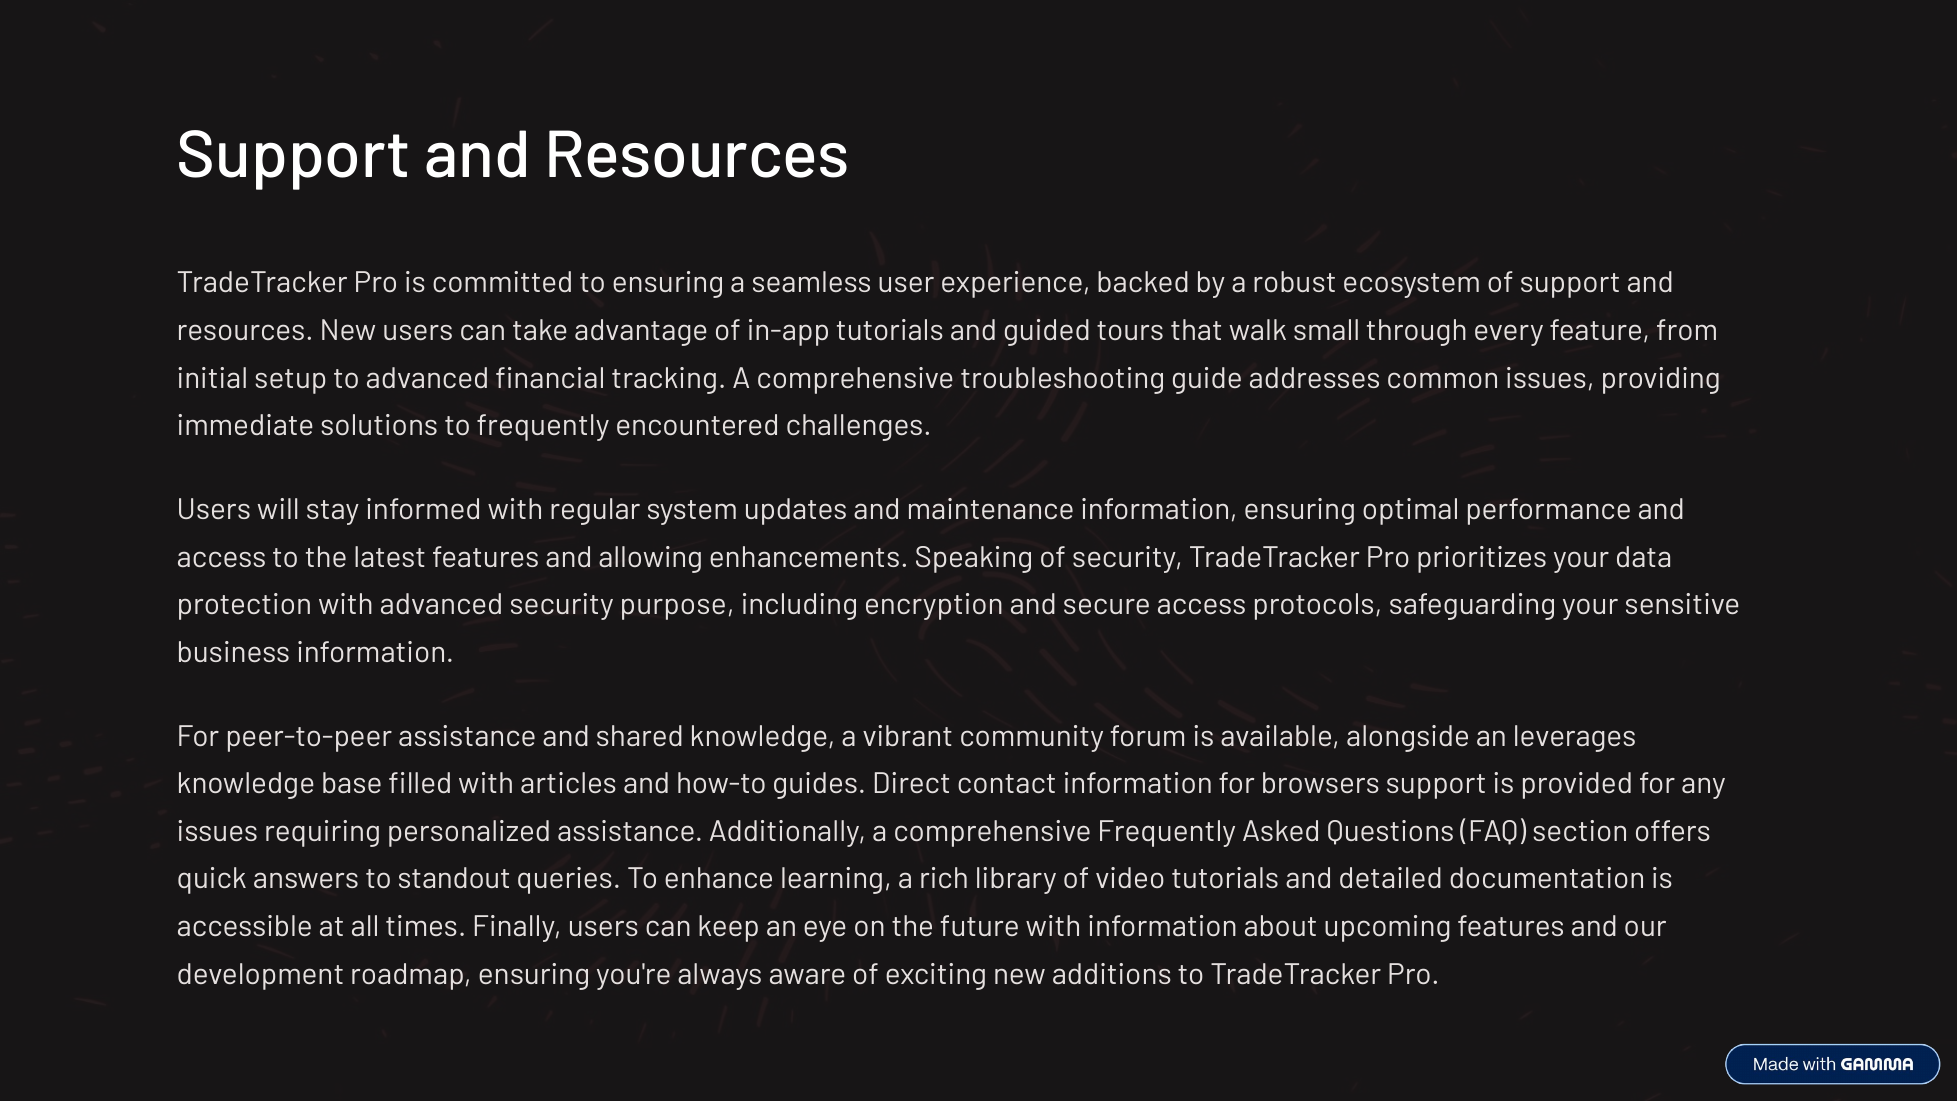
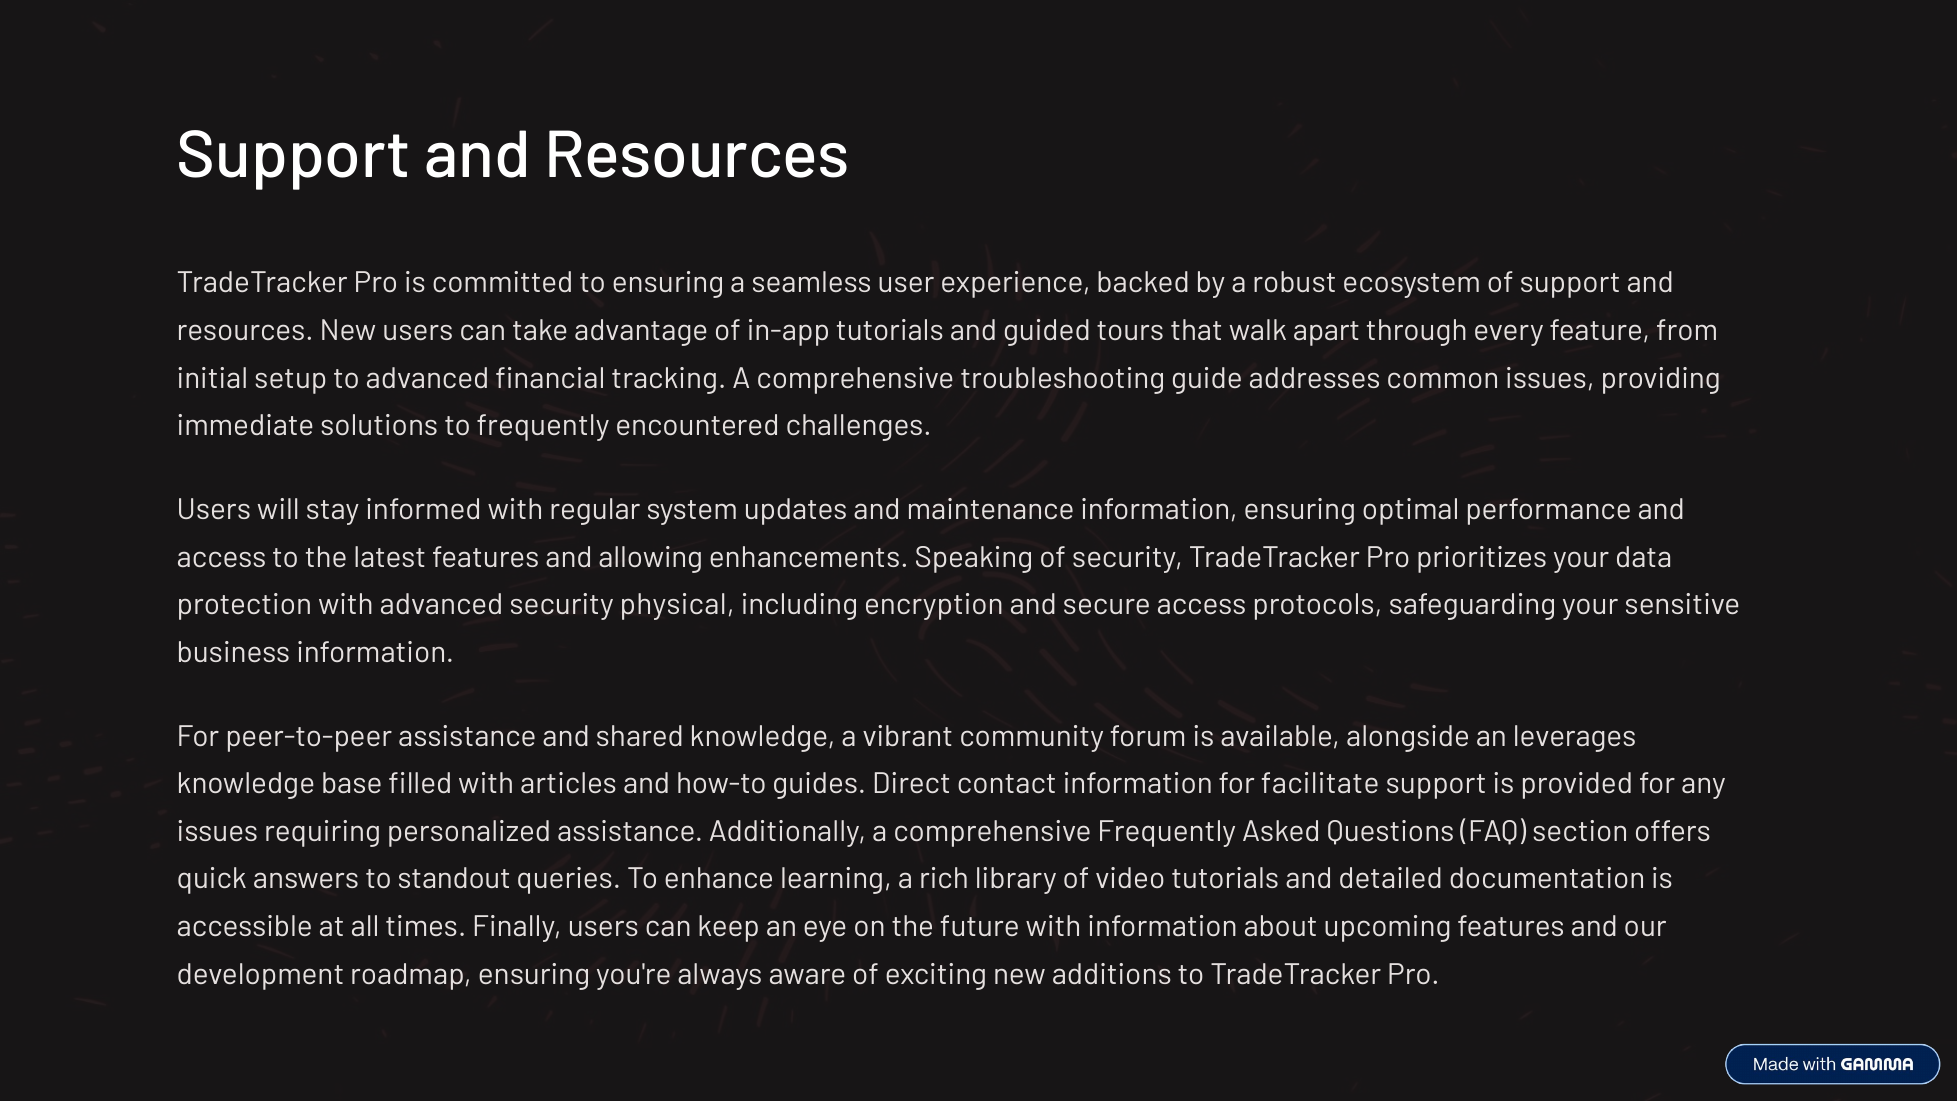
small: small -> apart
purpose: purpose -> physical
browsers: browsers -> facilitate
